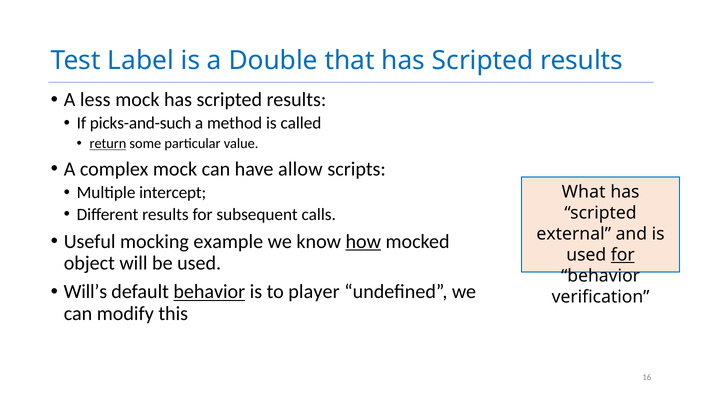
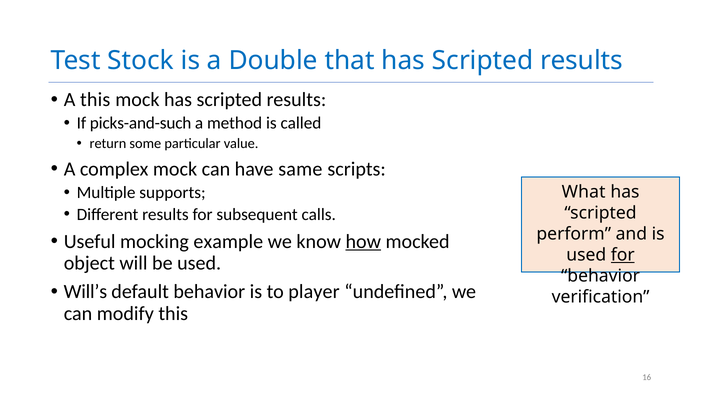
Label: Label -> Stock
A less: less -> this
return underline: present -> none
allow: allow -> same
intercept: intercept -> supports
external: external -> perform
behavior at (209, 292) underline: present -> none
